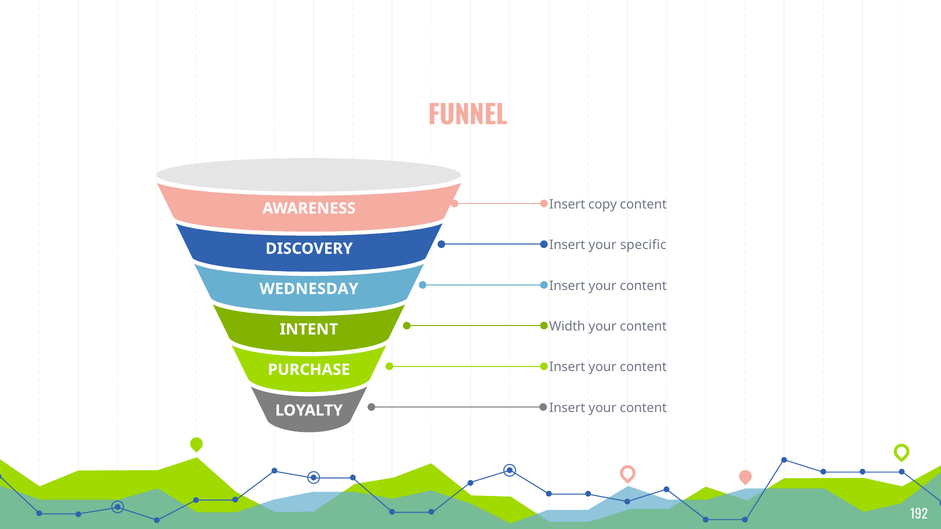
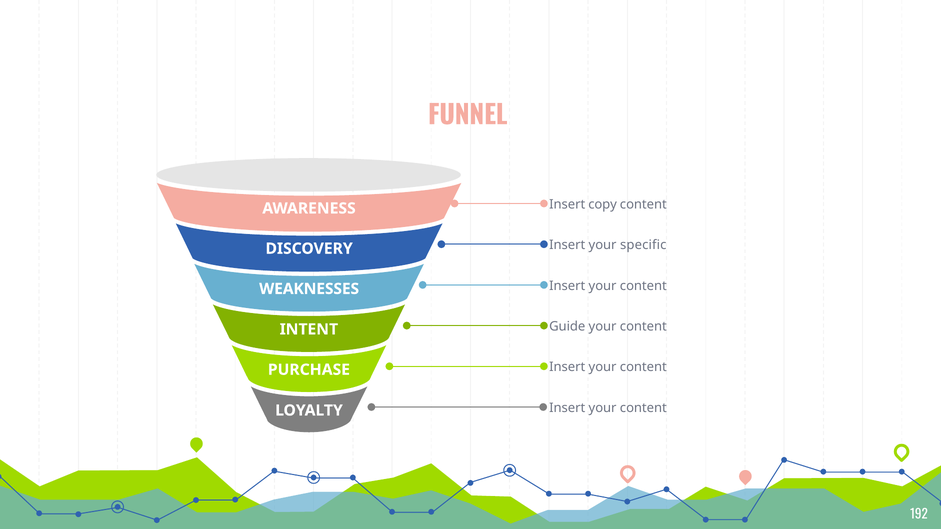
WEDNESDAY: WEDNESDAY -> WEAKNESSES
Width: Width -> Guide
